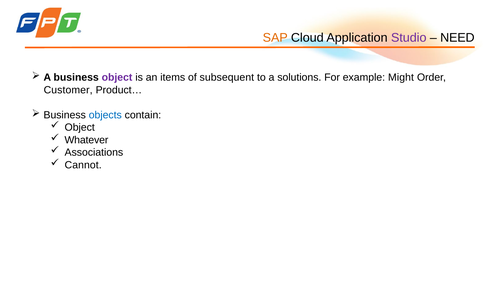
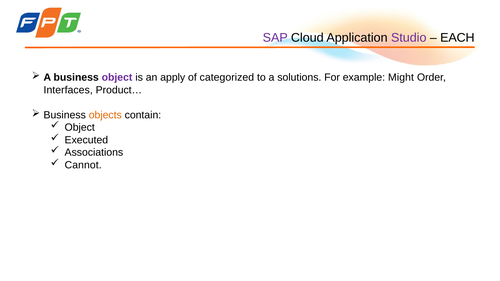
SAP colour: orange -> purple
NEED: NEED -> EACH
items: items -> apply
subsequent: subsequent -> categorized
Customer: Customer -> Interfaces
objects colour: blue -> orange
Whatever: Whatever -> Executed
